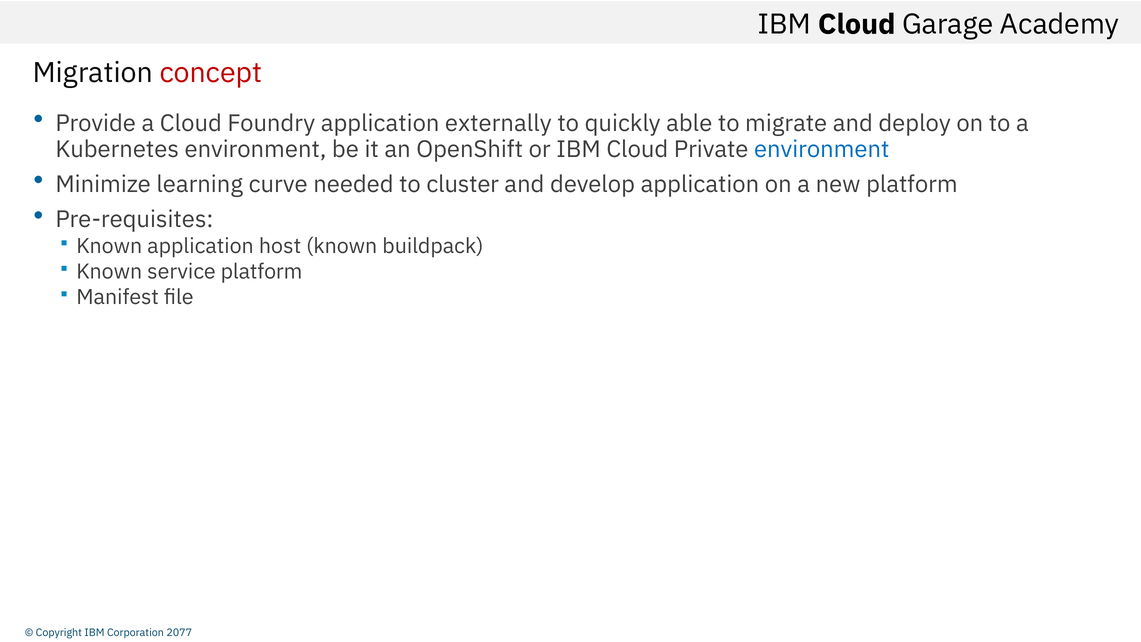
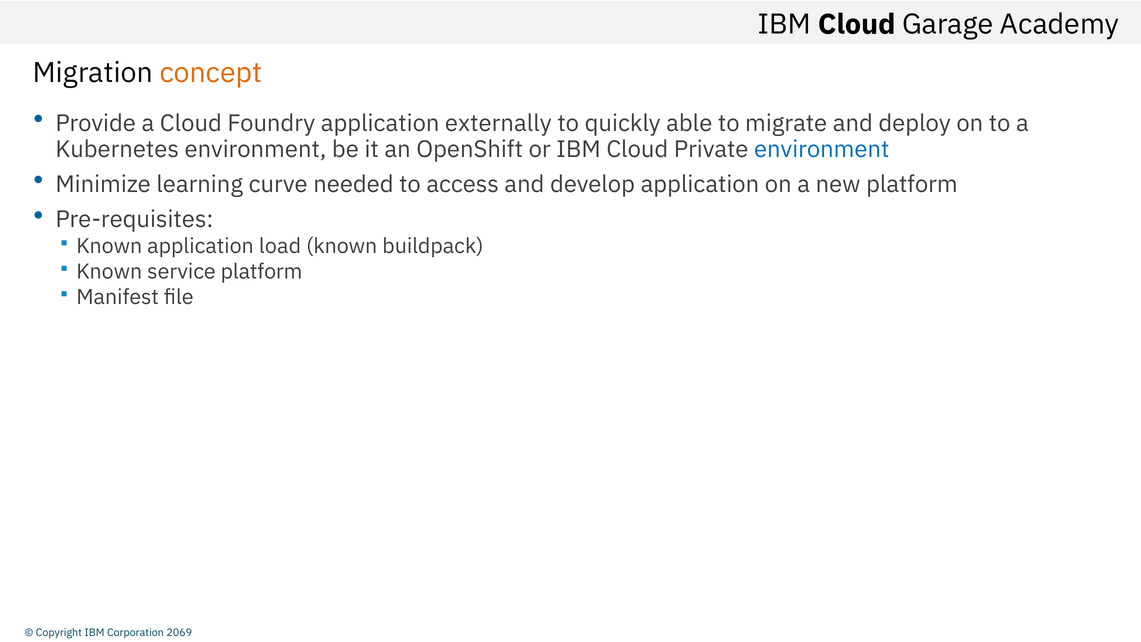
concept colour: red -> orange
cluster: cluster -> access
host: host -> load
2077: 2077 -> 2069
